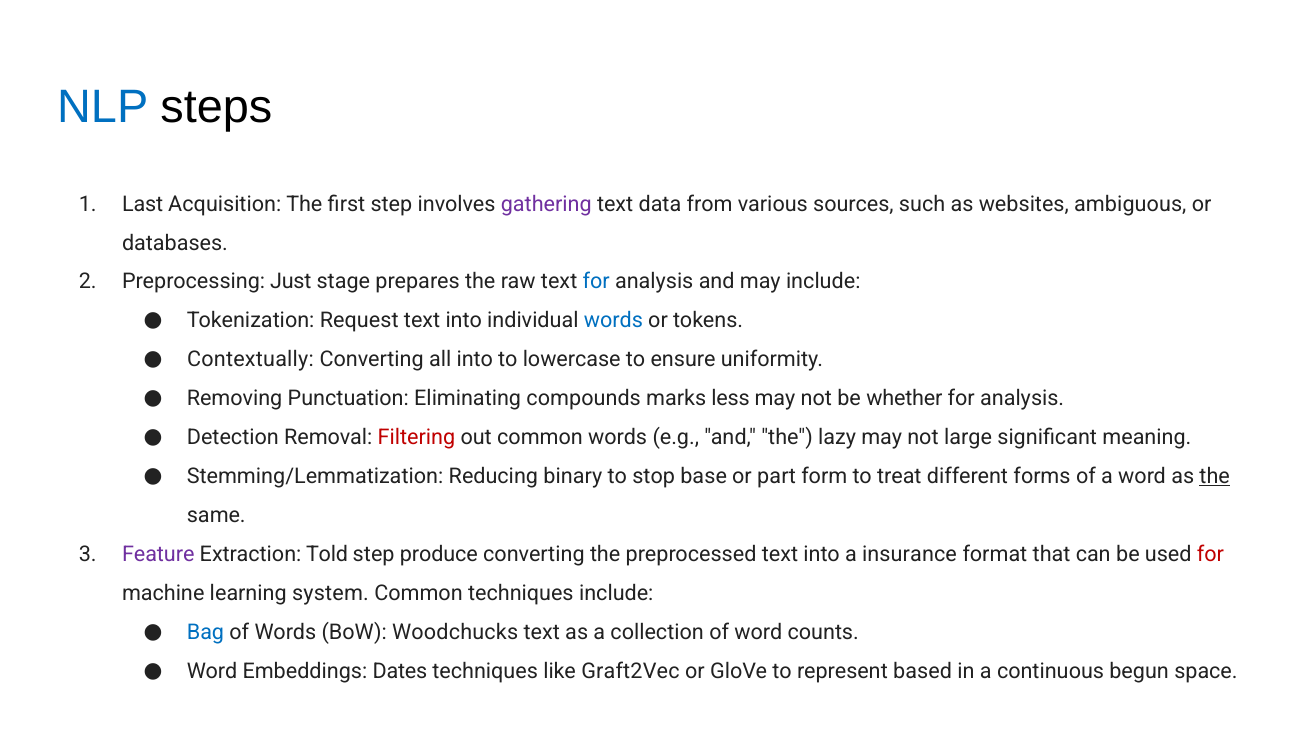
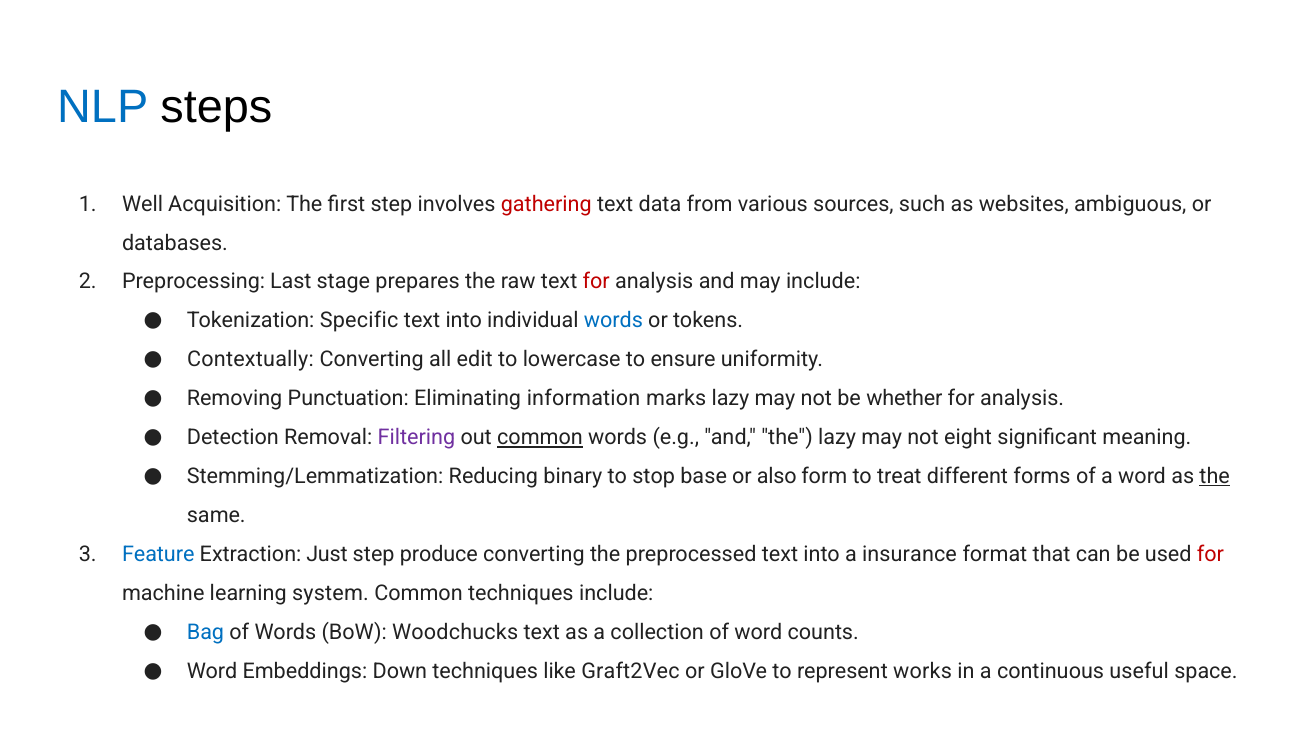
Last: Last -> Well
gathering colour: purple -> red
Just: Just -> Last
for at (596, 282) colour: blue -> red
Request: Request -> Specific
all into: into -> edit
compounds: compounds -> information
marks less: less -> lazy
Filtering colour: red -> purple
common at (540, 437) underline: none -> present
large: large -> eight
part: part -> also
Feature colour: purple -> blue
Told: Told -> Just
Dates: Dates -> Down
based: based -> works
begun: begun -> useful
